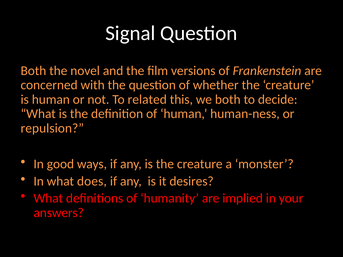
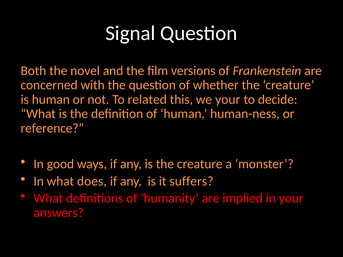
we both: both -> your
repulsion: repulsion -> reference
desires: desires -> suffers
